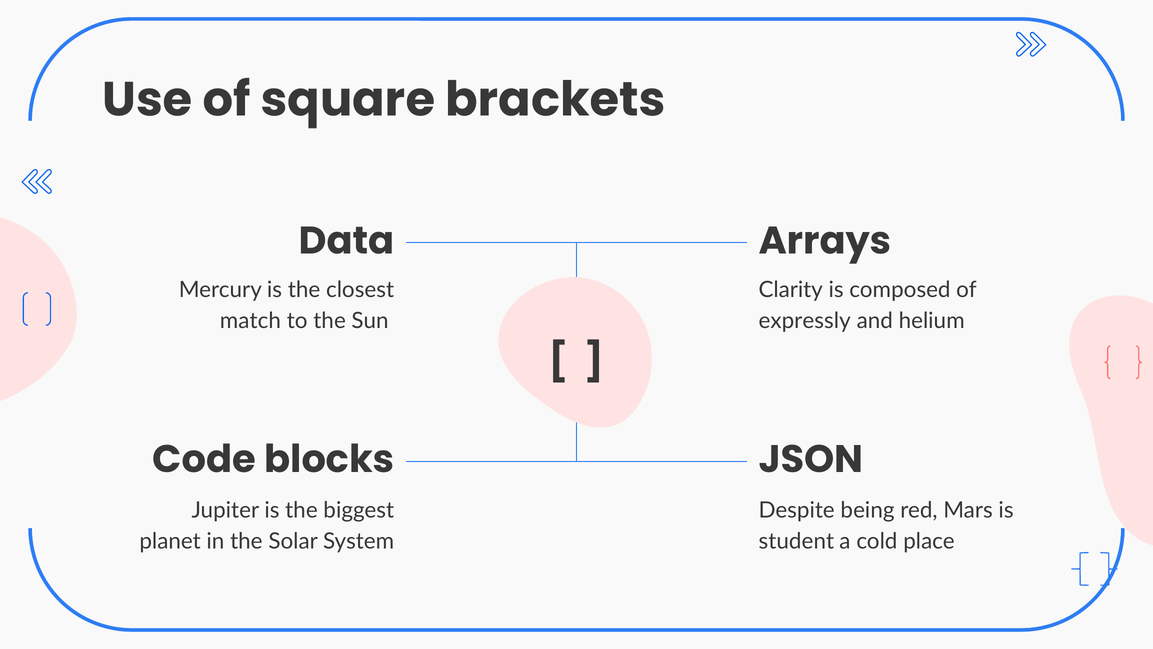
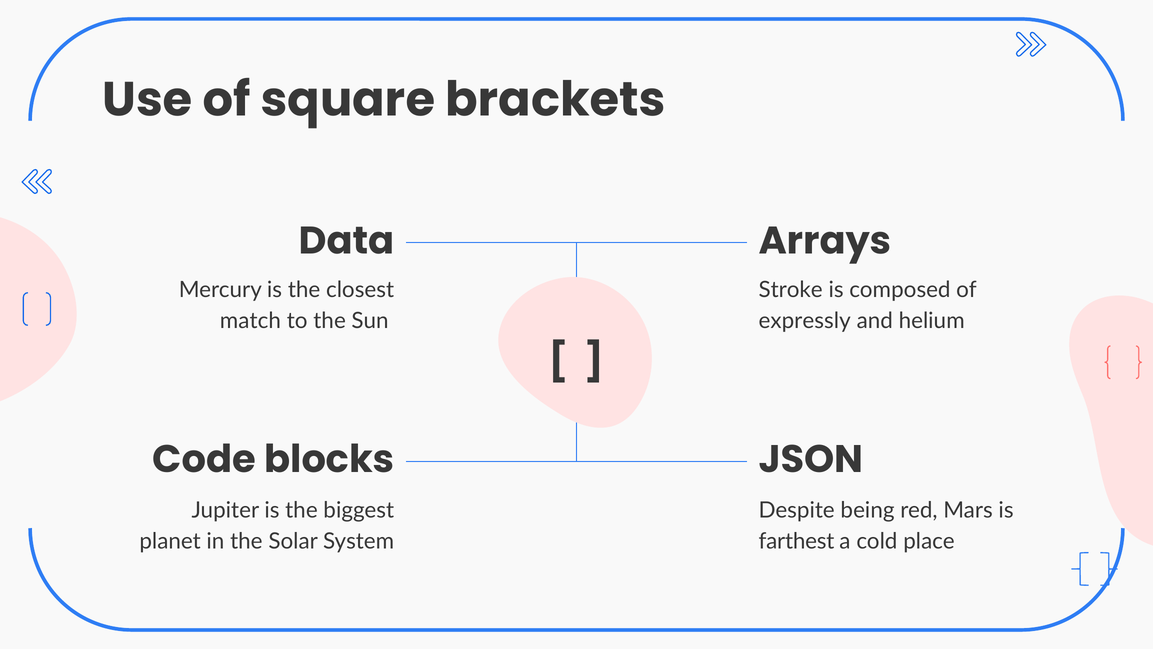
Clarity: Clarity -> Stroke
student: student -> farthest
